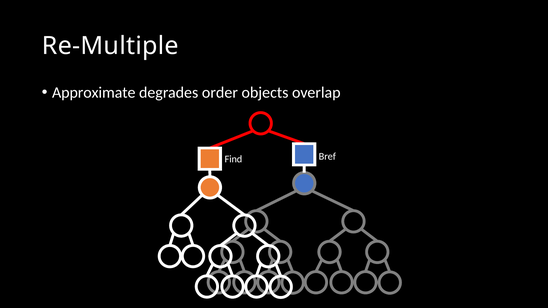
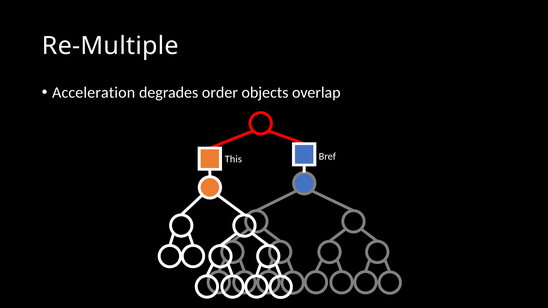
Approximate: Approximate -> Acceleration
Find: Find -> This
